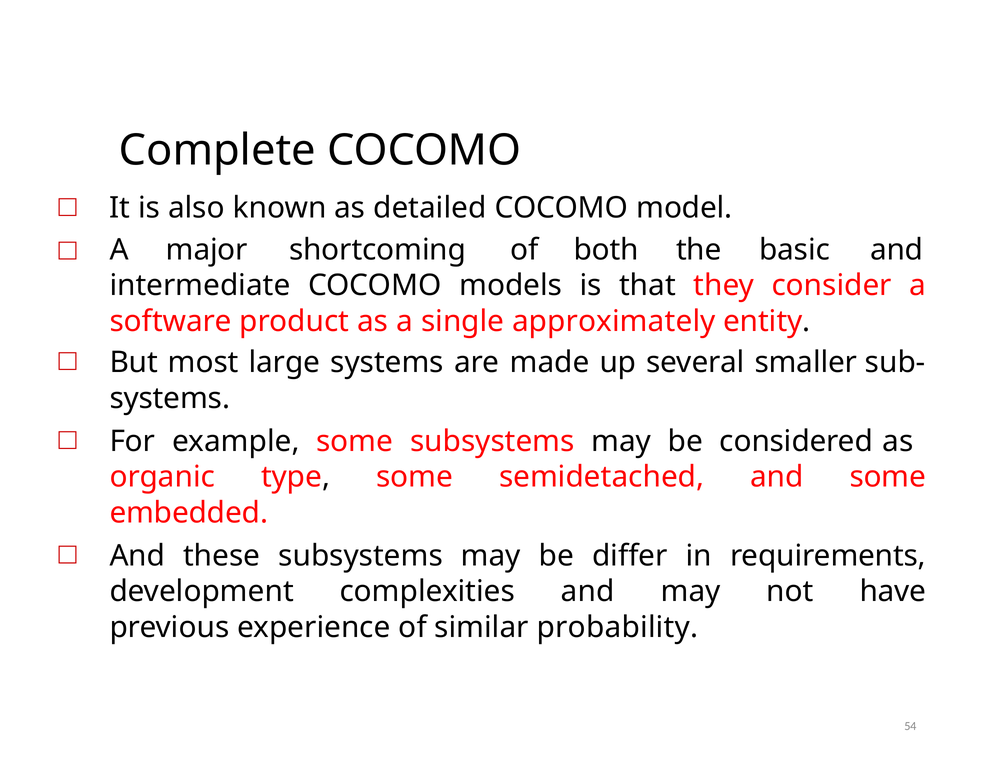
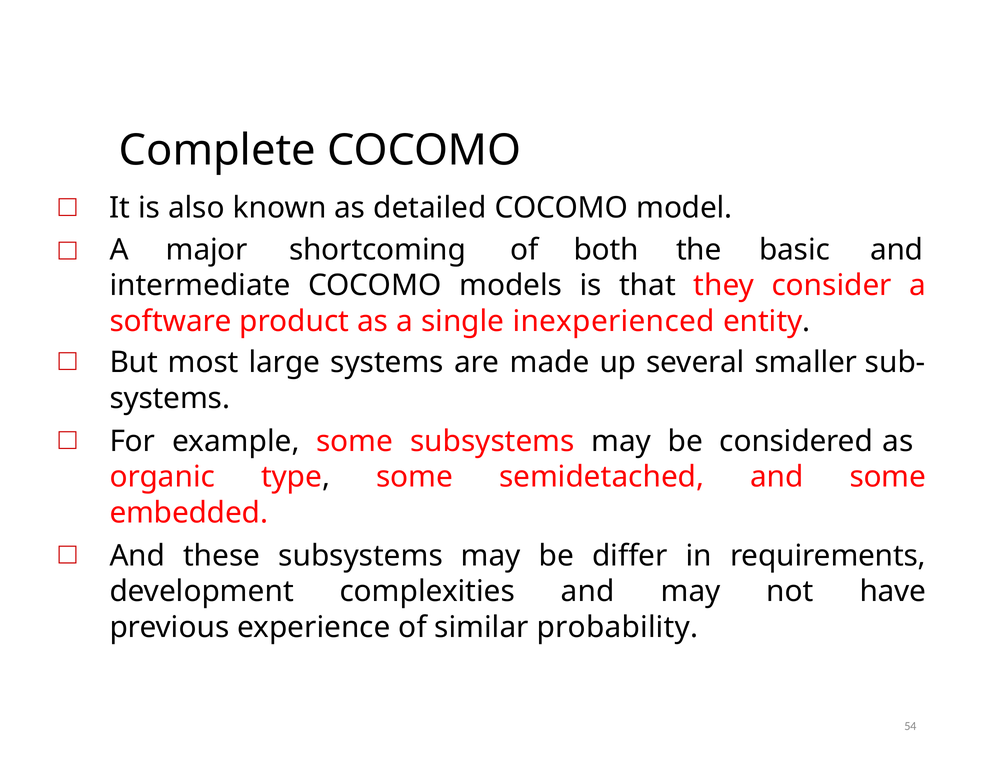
approximately: approximately -> inexperienced
